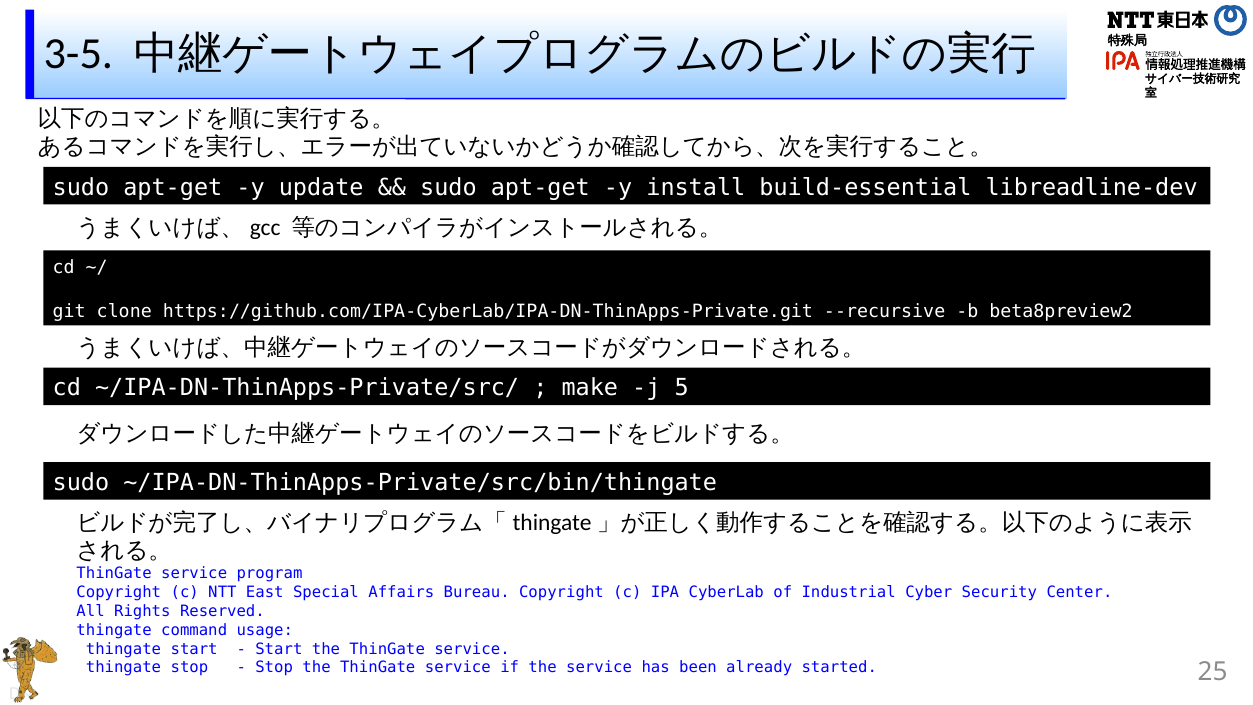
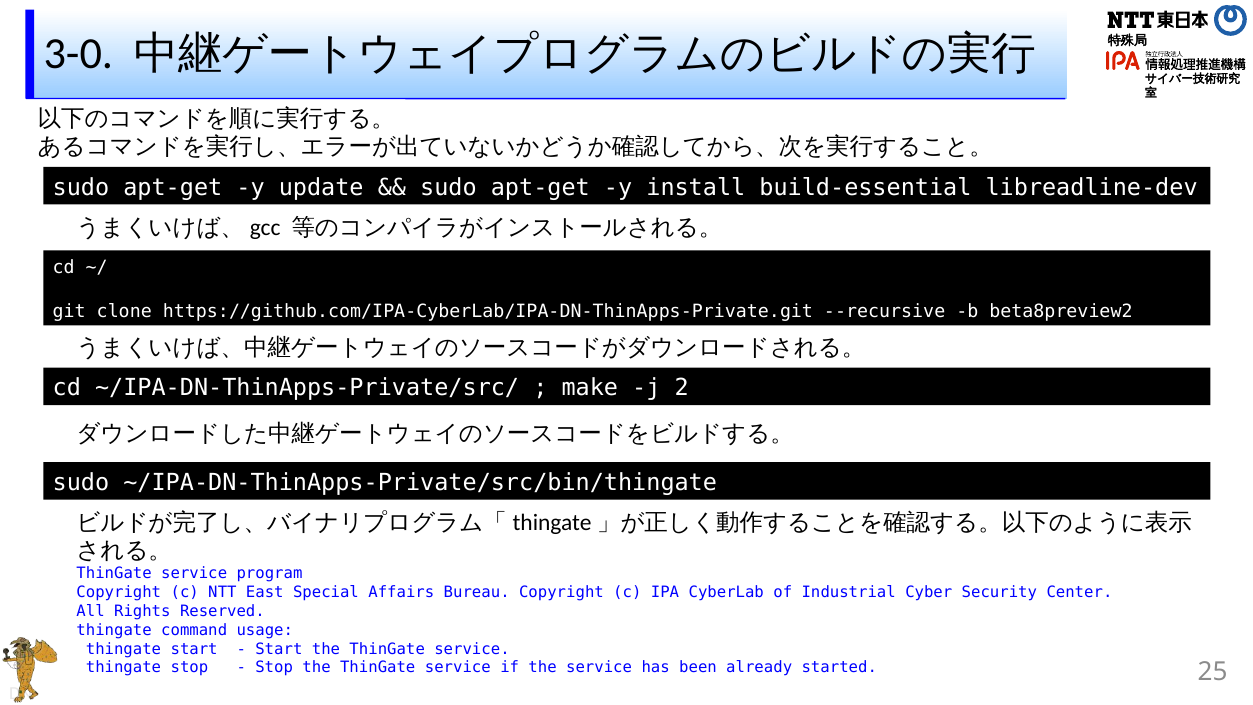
3-5: 3-5 -> 3-0
5: 5 -> 2
